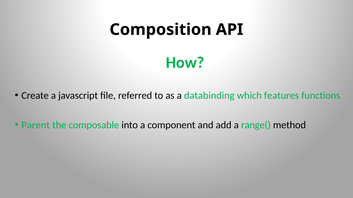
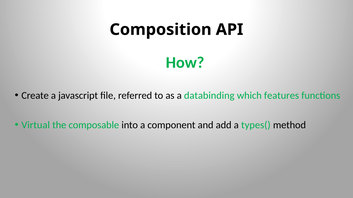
Parent: Parent -> Virtual
range(: range( -> types(
